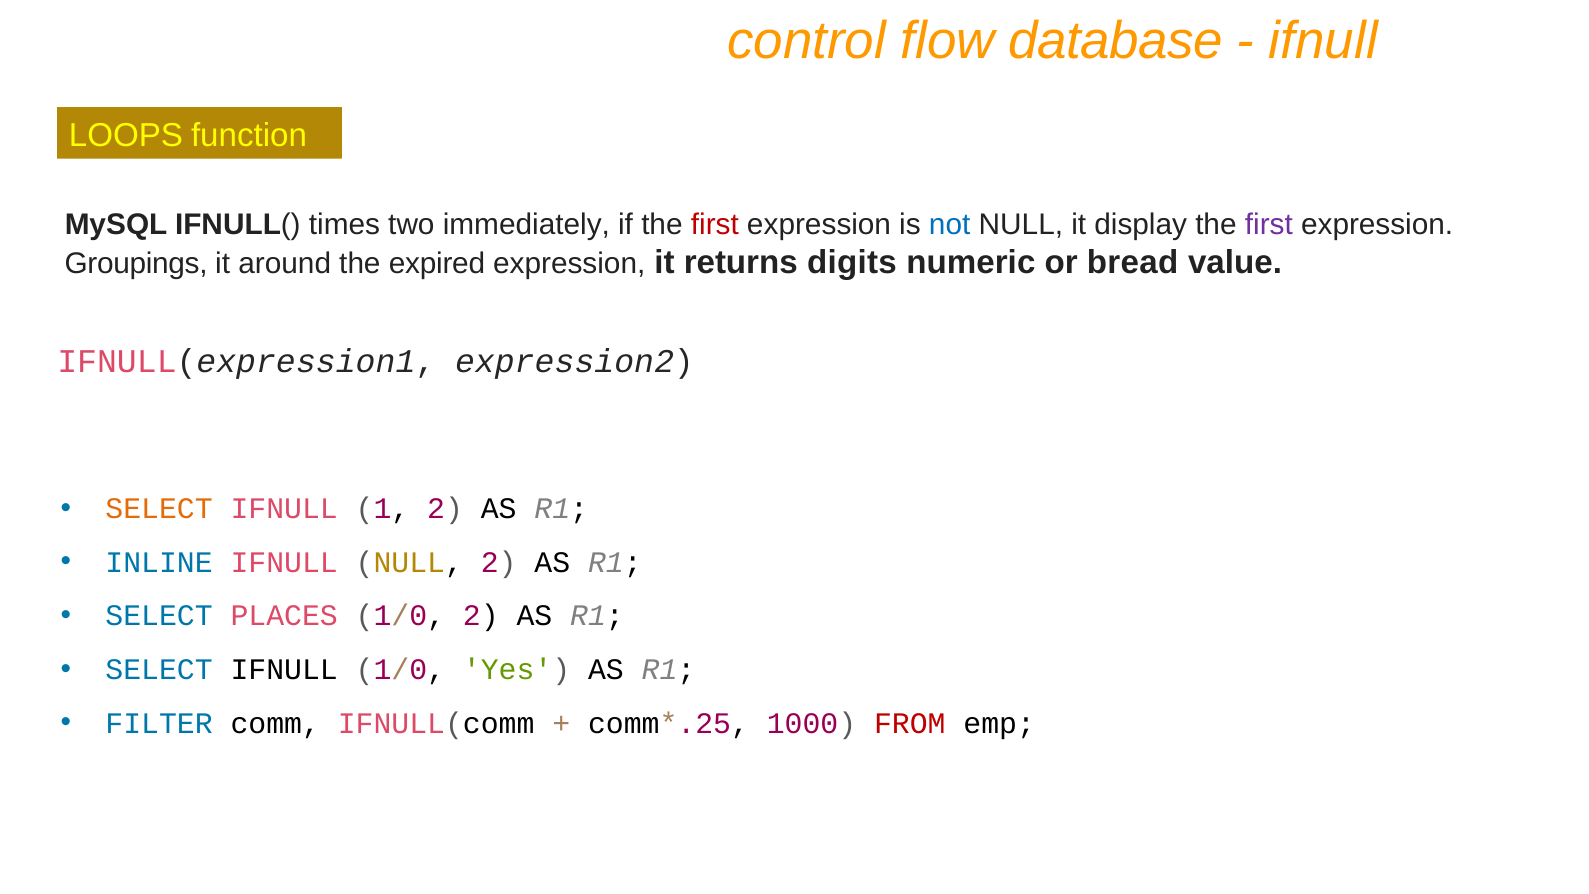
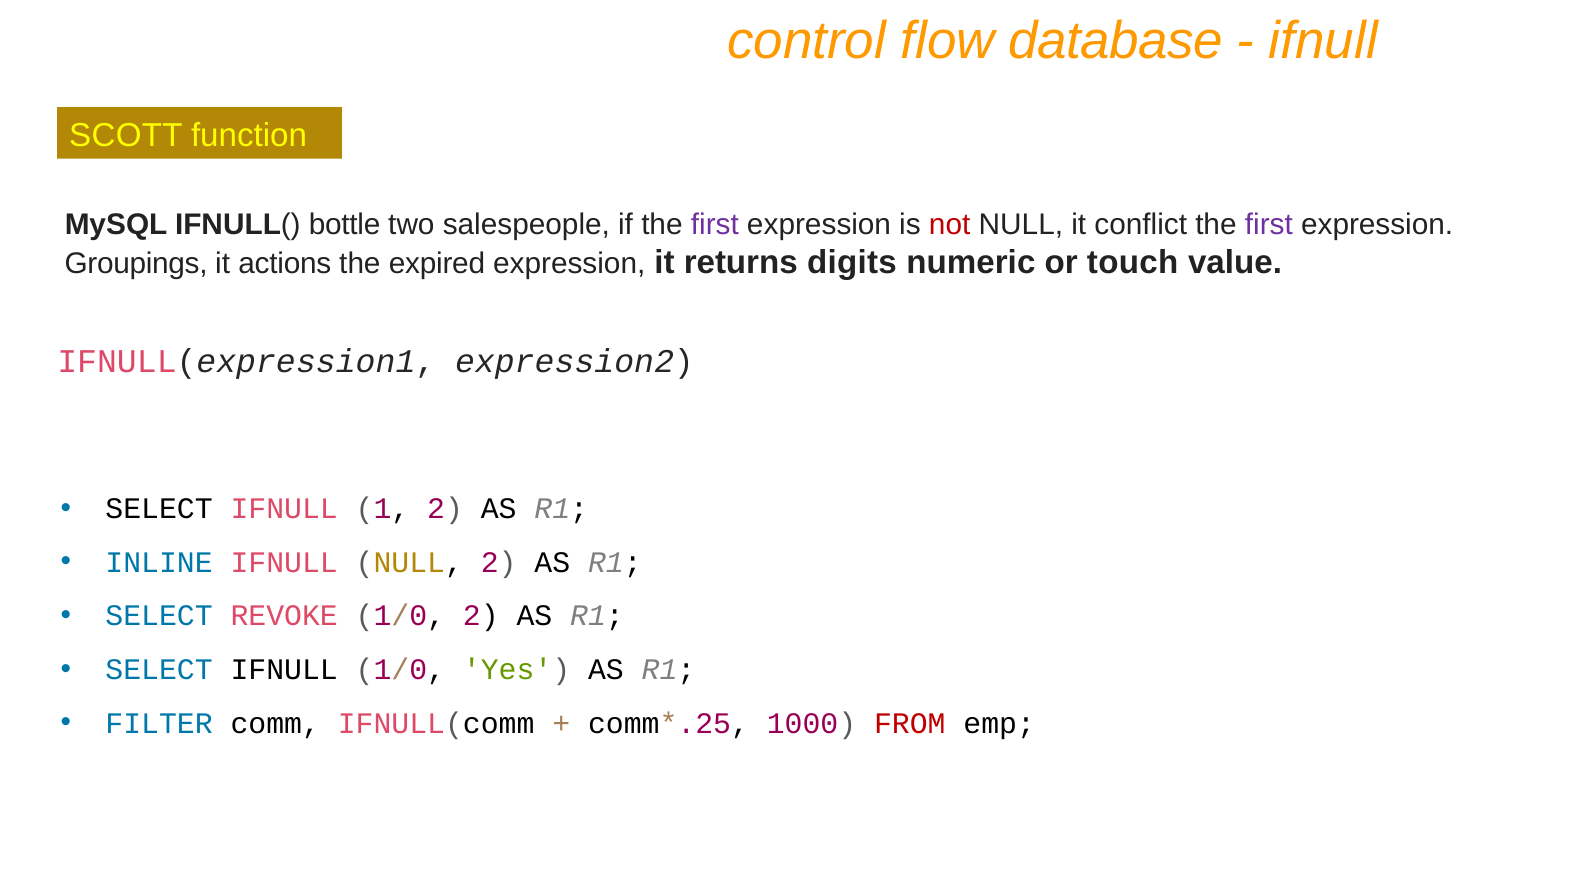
LOOPS: LOOPS -> SCOTT
times: times -> bottle
immediately: immediately -> salespeople
first at (715, 225) colour: red -> purple
not colour: blue -> red
display: display -> conflict
around: around -> actions
bread: bread -> touch
SELECT at (159, 509) colour: orange -> black
PLACES: PLACES -> REVOKE
